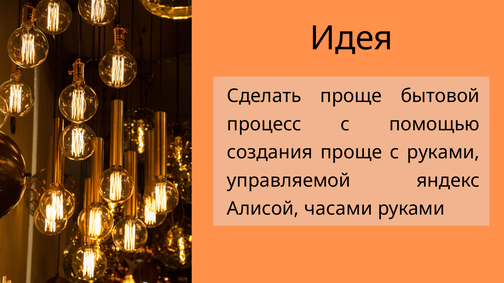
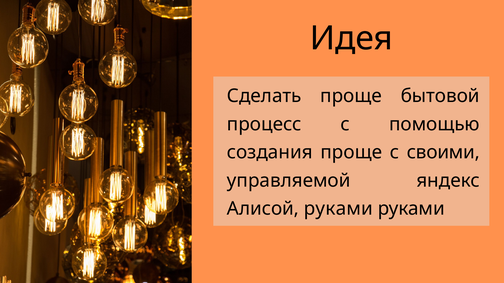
с руками: руками -> своими
Алисой часами: часами -> руками
